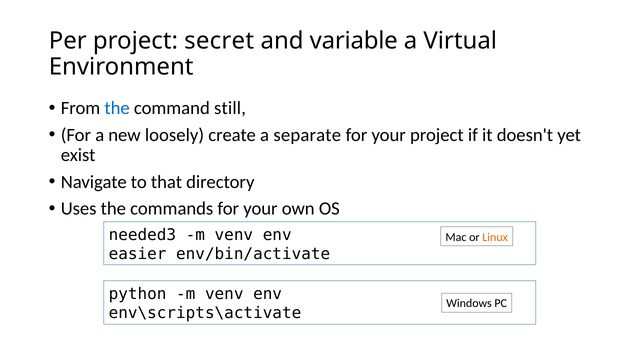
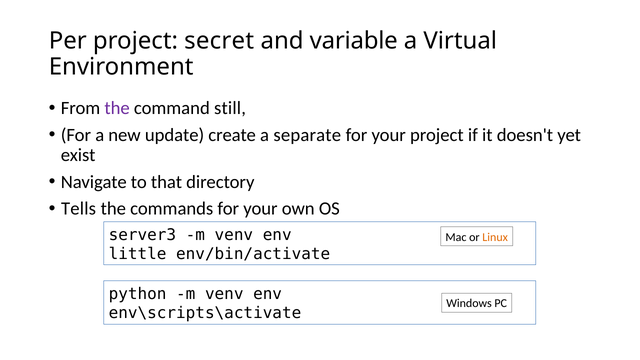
the at (117, 108) colour: blue -> purple
loosely: loosely -> update
Uses: Uses -> Tells
needed3: needed3 -> server3
easier: easier -> little
